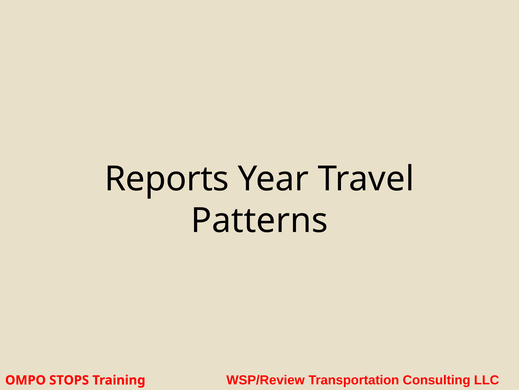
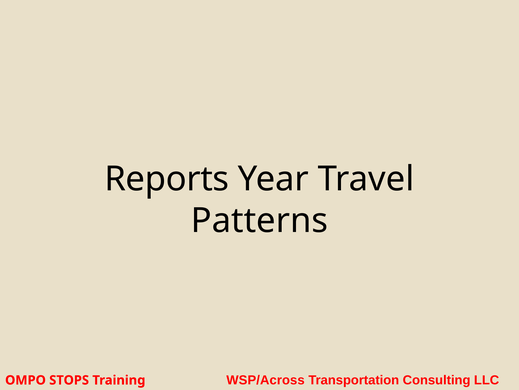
WSP/Review: WSP/Review -> WSP/Across
